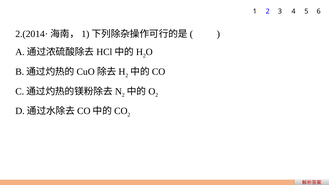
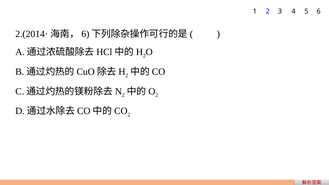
1 at (85, 34): 1 -> 6
